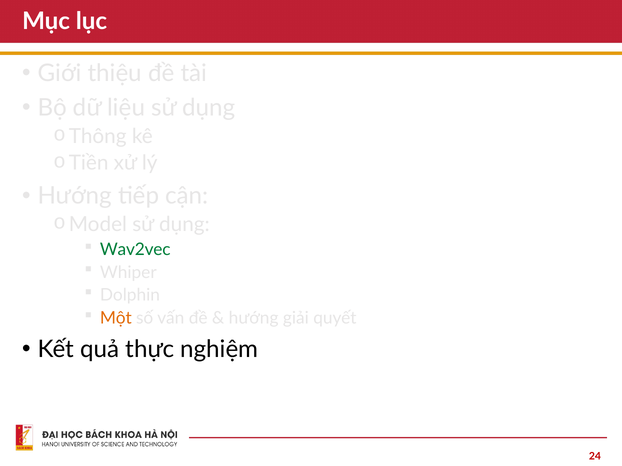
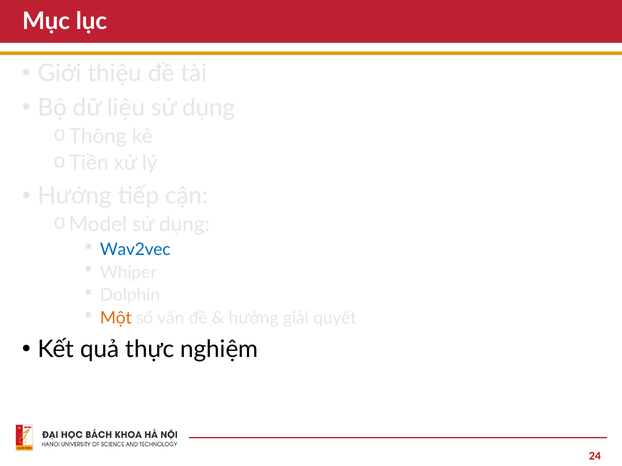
Wav2vec colour: green -> blue
